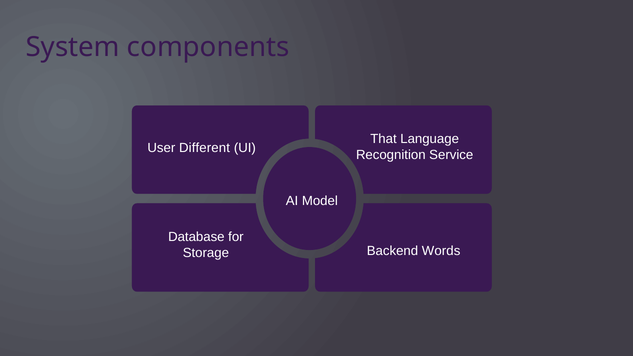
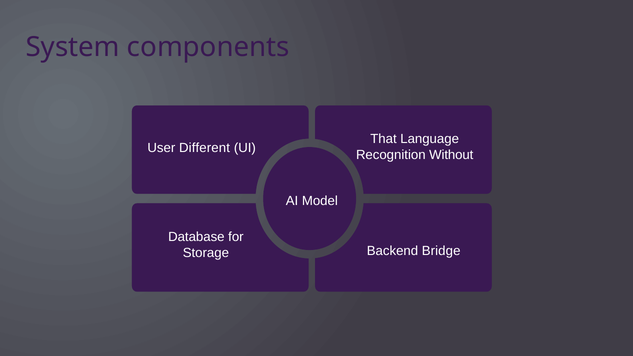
Service: Service -> Without
Words: Words -> Bridge
